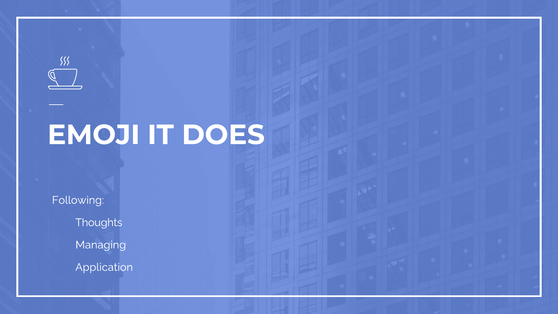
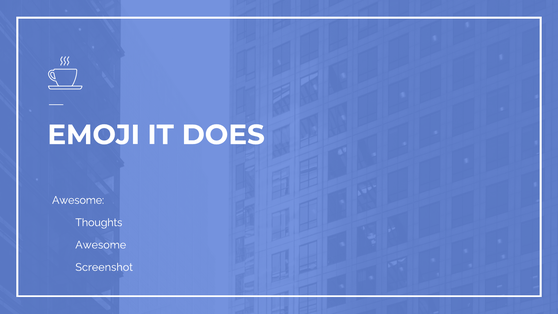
Following at (78, 200): Following -> Awesome
Managing at (101, 245): Managing -> Awesome
Application: Application -> Screenshot
